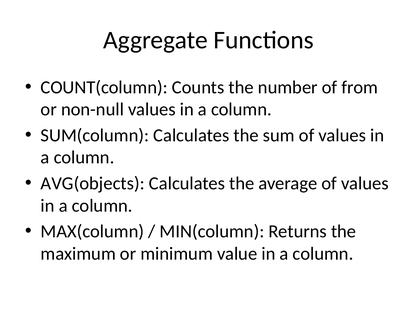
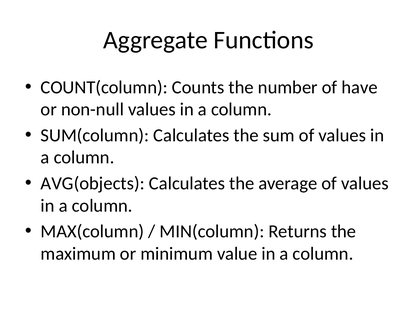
from: from -> have
